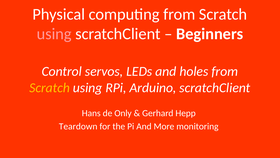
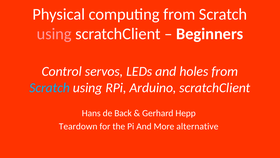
Scratch at (50, 87) colour: yellow -> light blue
Only: Only -> Back
monitoring: monitoring -> alternative
